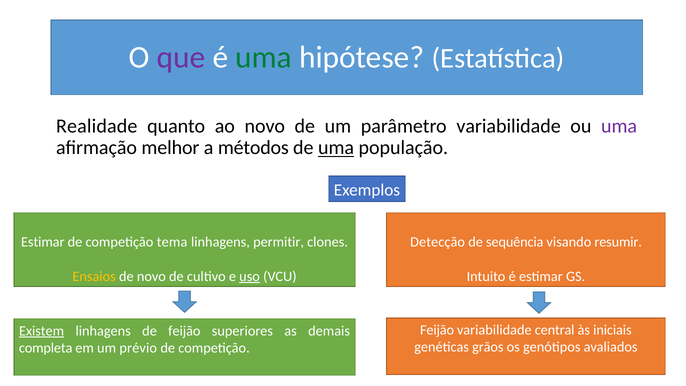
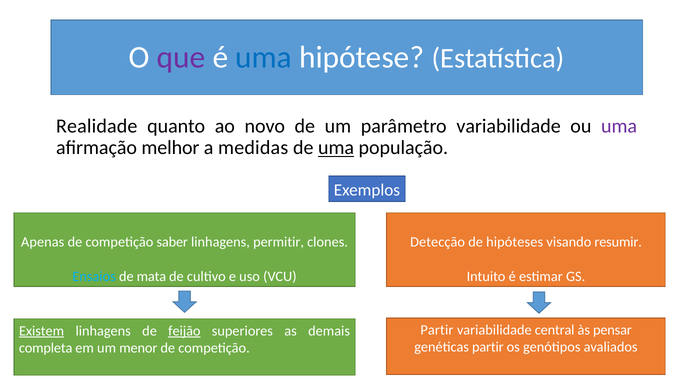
uma at (264, 57) colour: green -> blue
métodos: métodos -> medidas
Estimar at (43, 242): Estimar -> Apenas
tema: tema -> saber
sequência: sequência -> hipóteses
Ensaios colour: yellow -> light blue
de novo: novo -> mata
uso underline: present -> none
Feijão at (437, 330): Feijão -> Partir
iniciais: iniciais -> pensar
feijão at (184, 331) underline: none -> present
genéticas grãos: grãos -> partir
prévio: prévio -> menor
